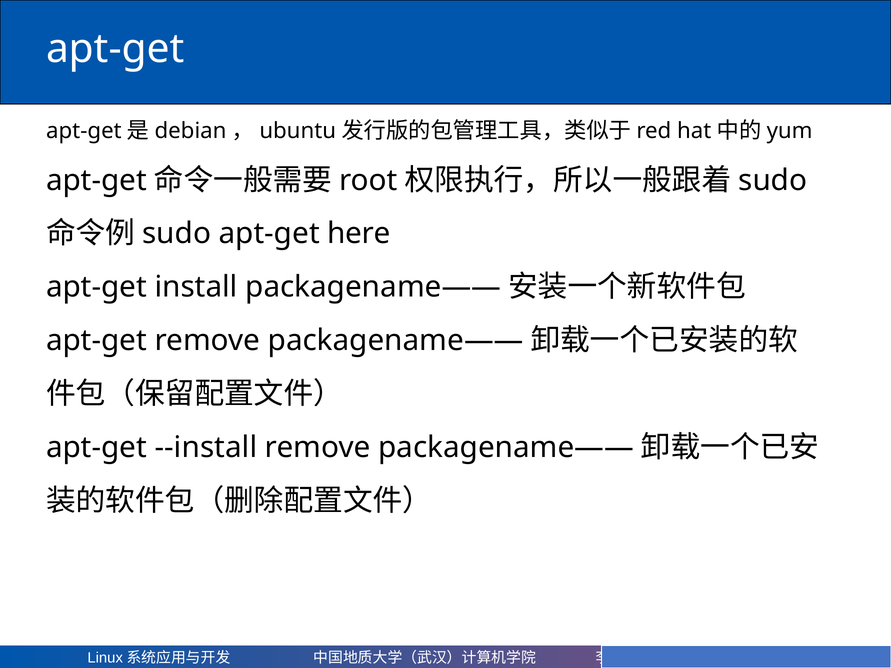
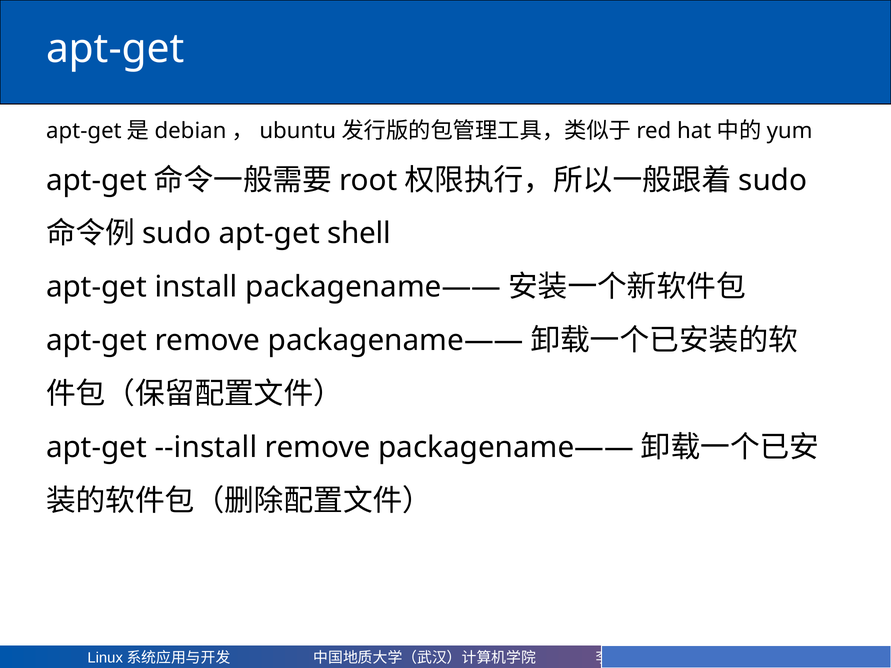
here: here -> shell
